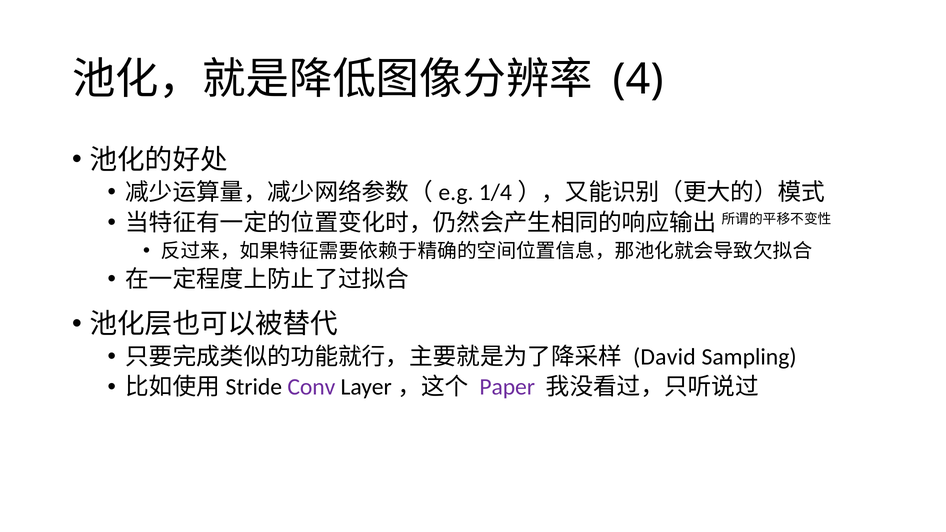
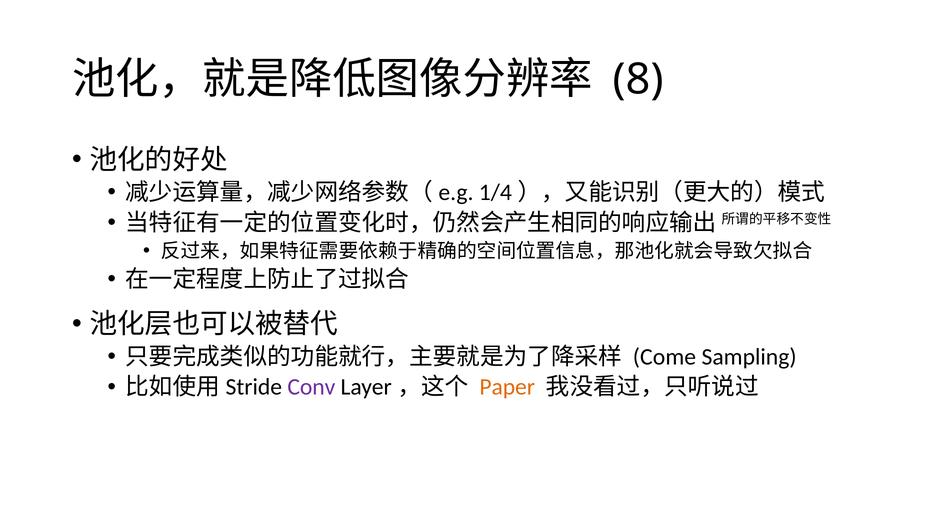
4: 4 -> 8
David: David -> Come
Paper colour: purple -> orange
